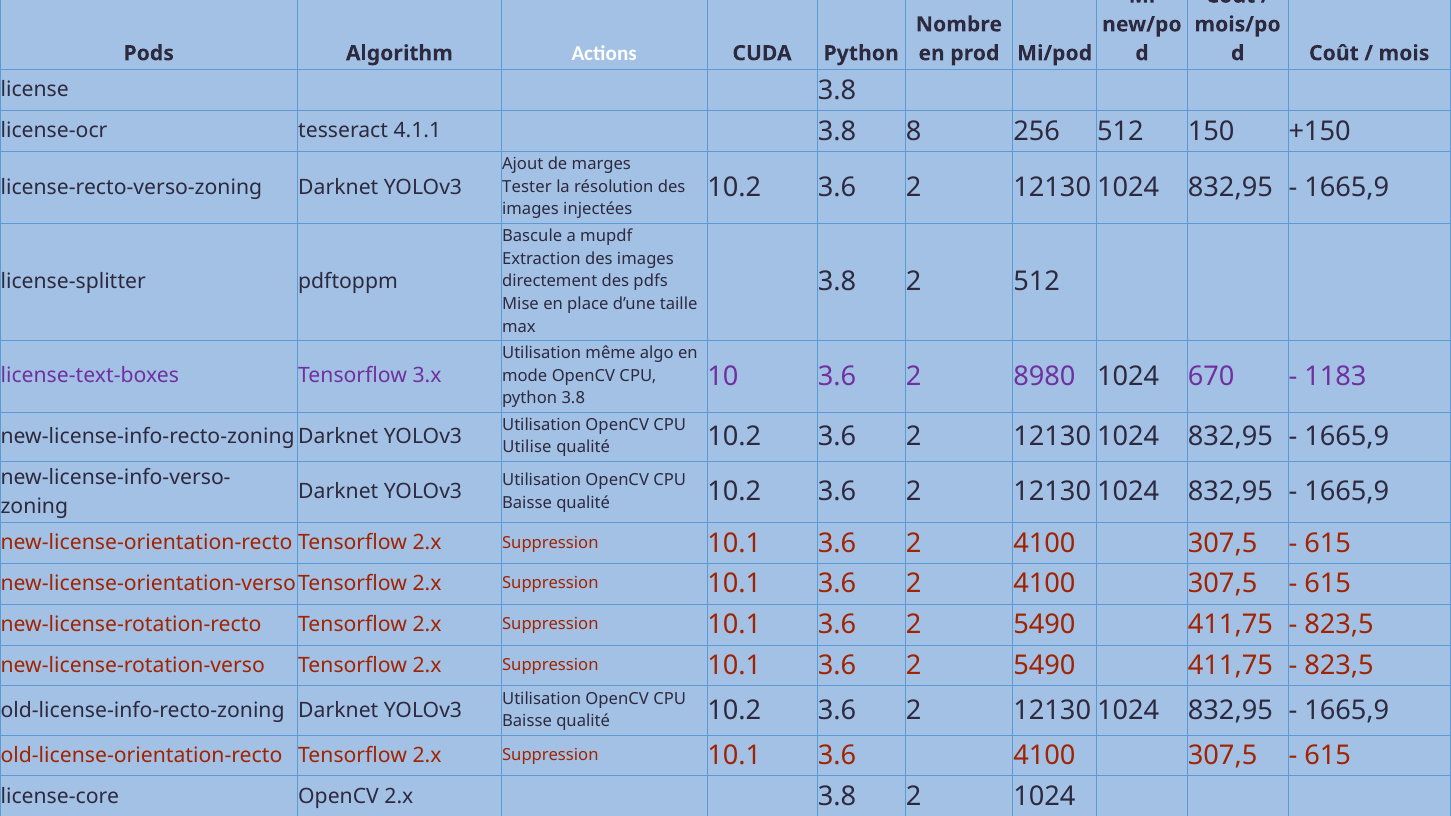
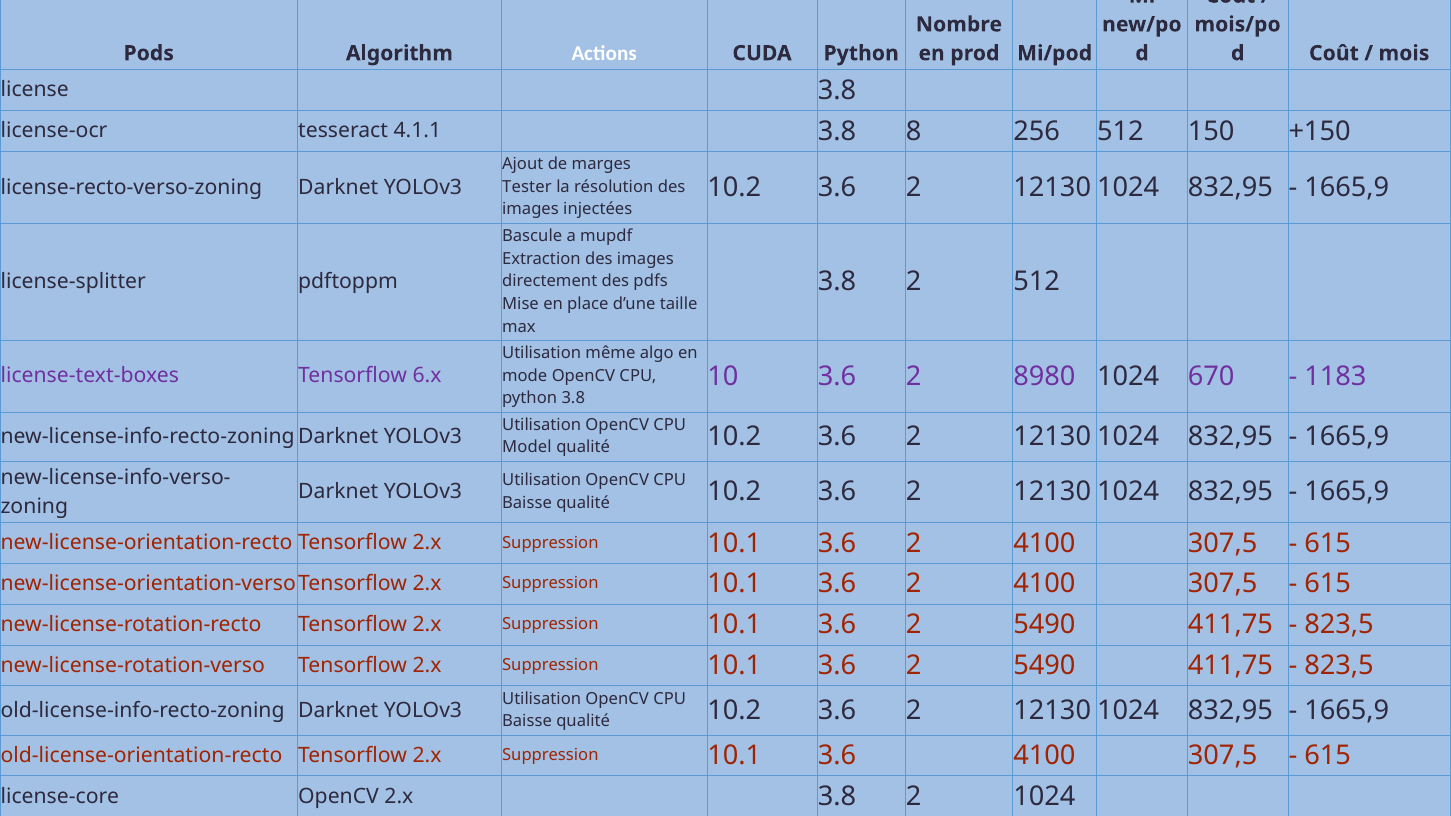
3.x: 3.x -> 6.x
Utilise: Utilise -> Model
